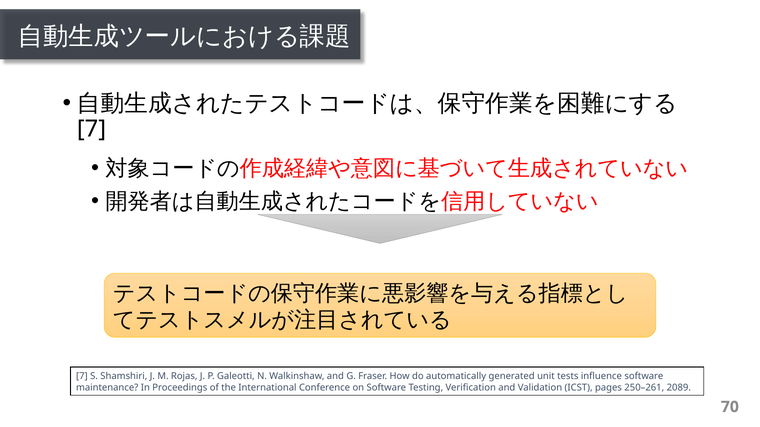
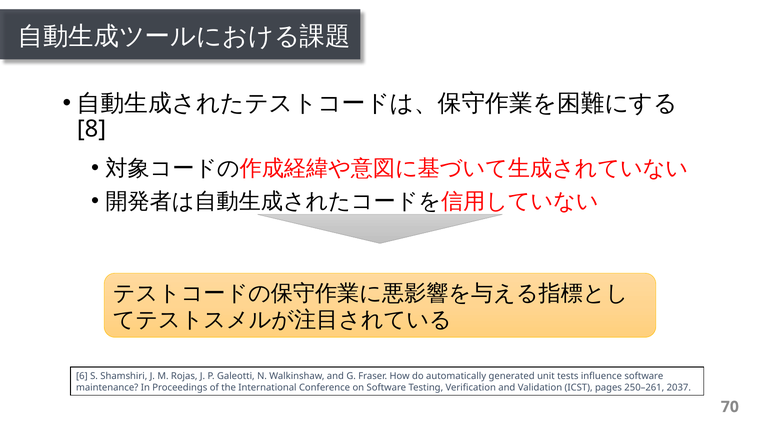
7 at (91, 129): 7 -> 8
7 at (82, 377): 7 -> 6
2089: 2089 -> 2037
